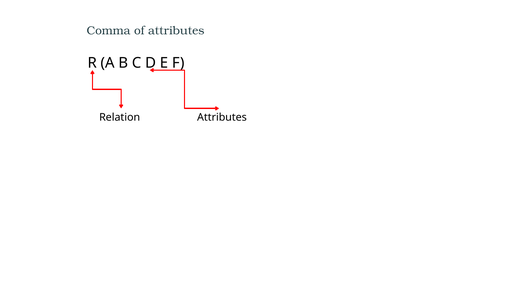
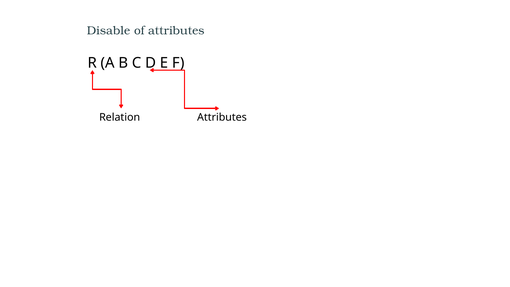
Comma: Comma -> Disable
